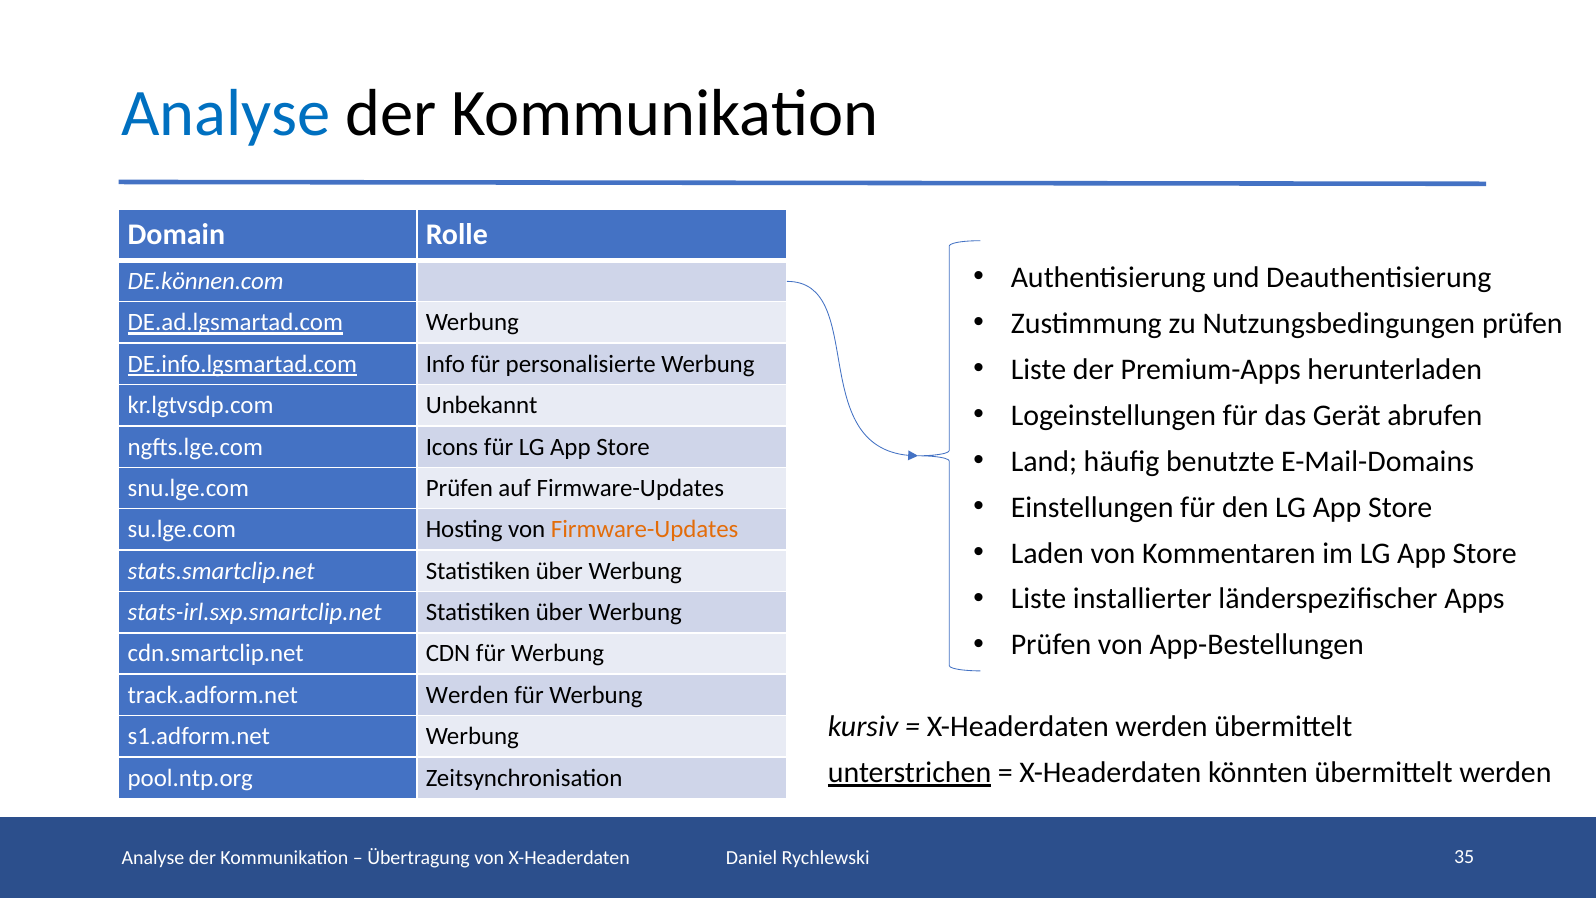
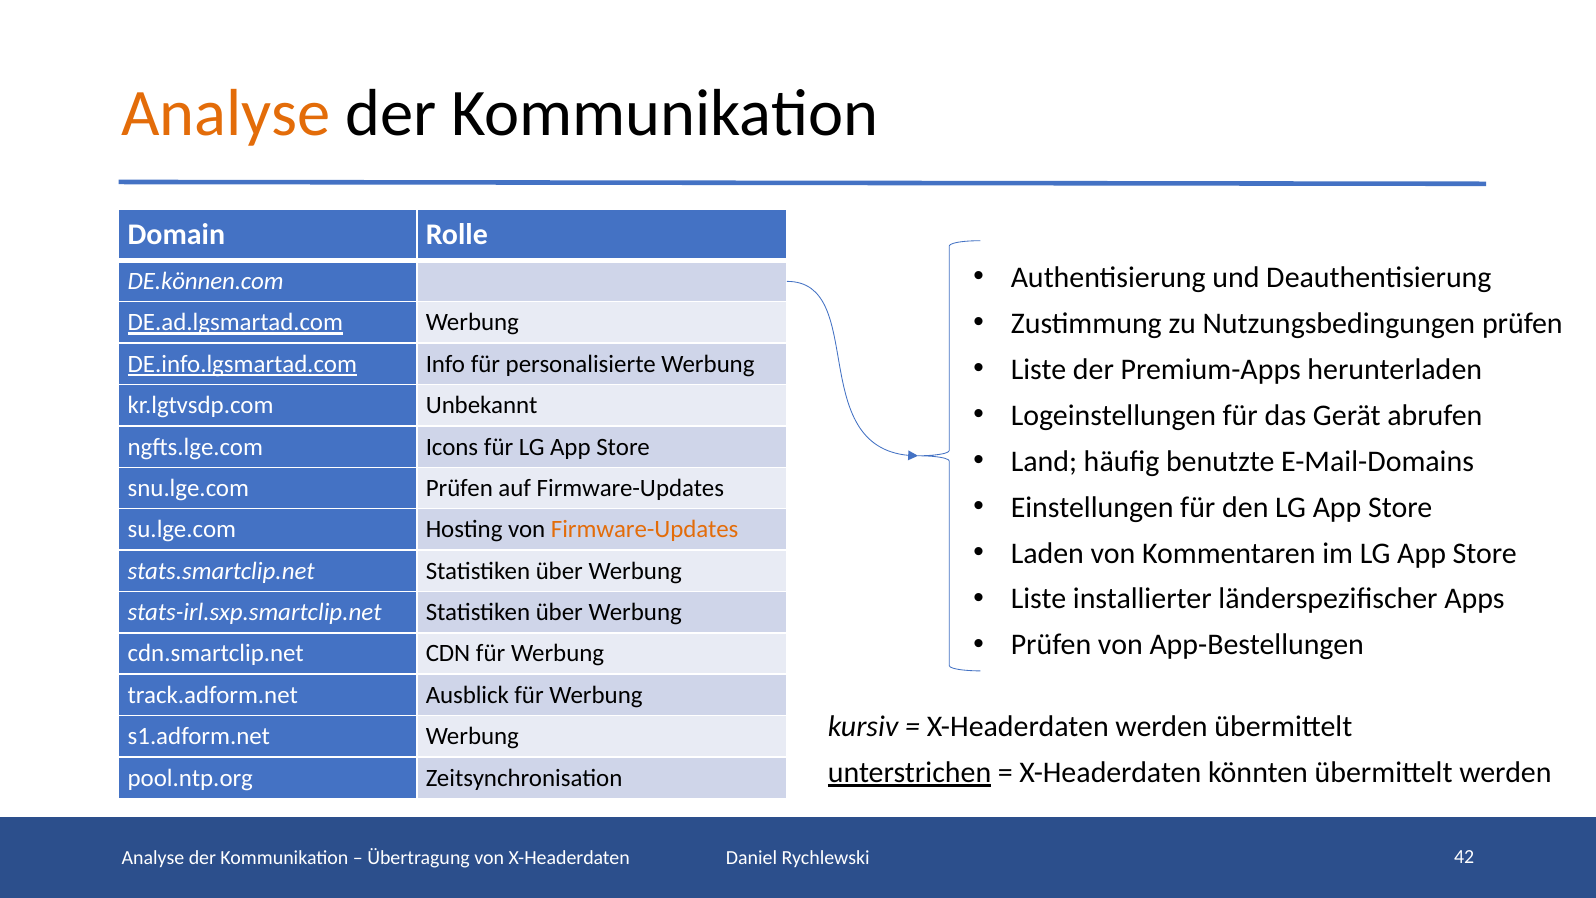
Analyse at (226, 114) colour: blue -> orange
track.adform.net Werden: Werden -> Ausblick
35: 35 -> 42
